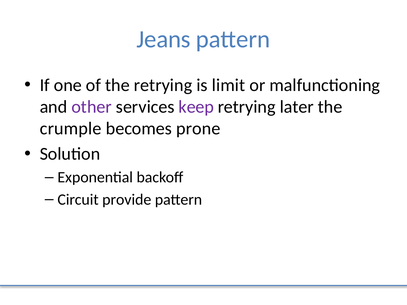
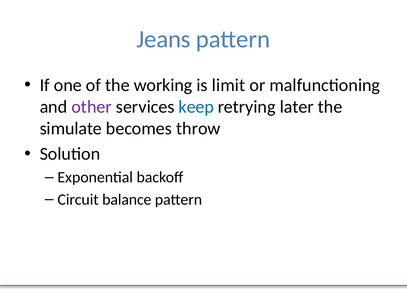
the retrying: retrying -> working
keep colour: purple -> blue
crumple: crumple -> simulate
prone: prone -> throw
provide: provide -> balance
